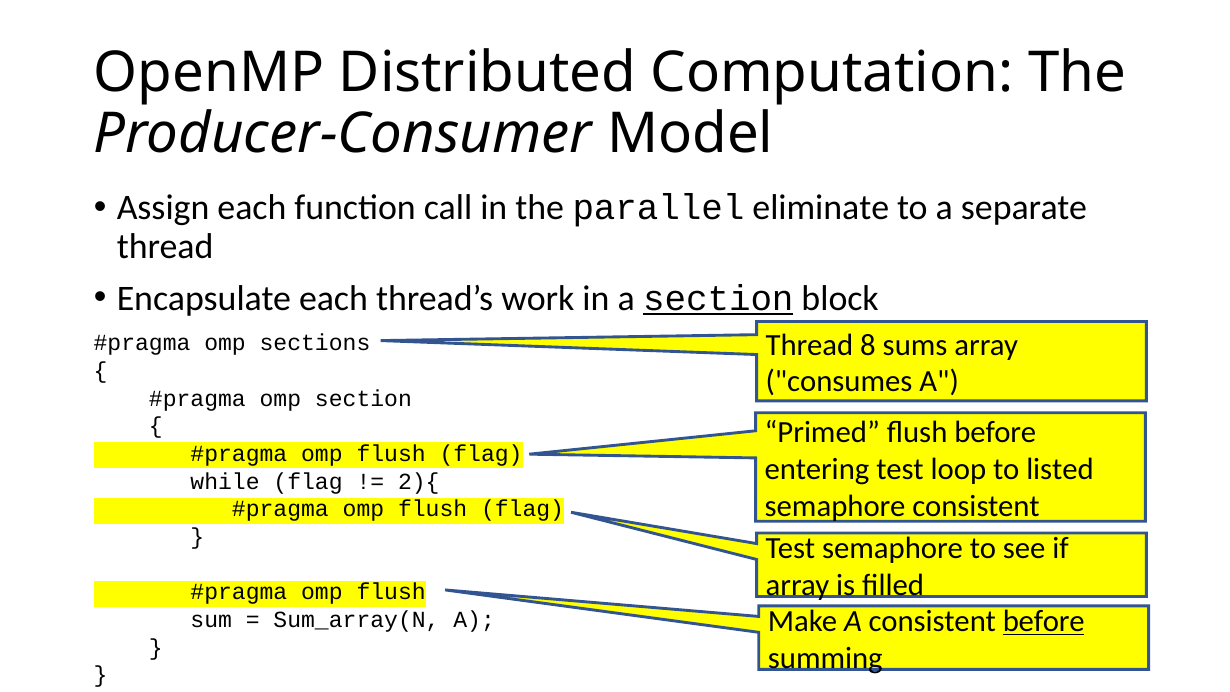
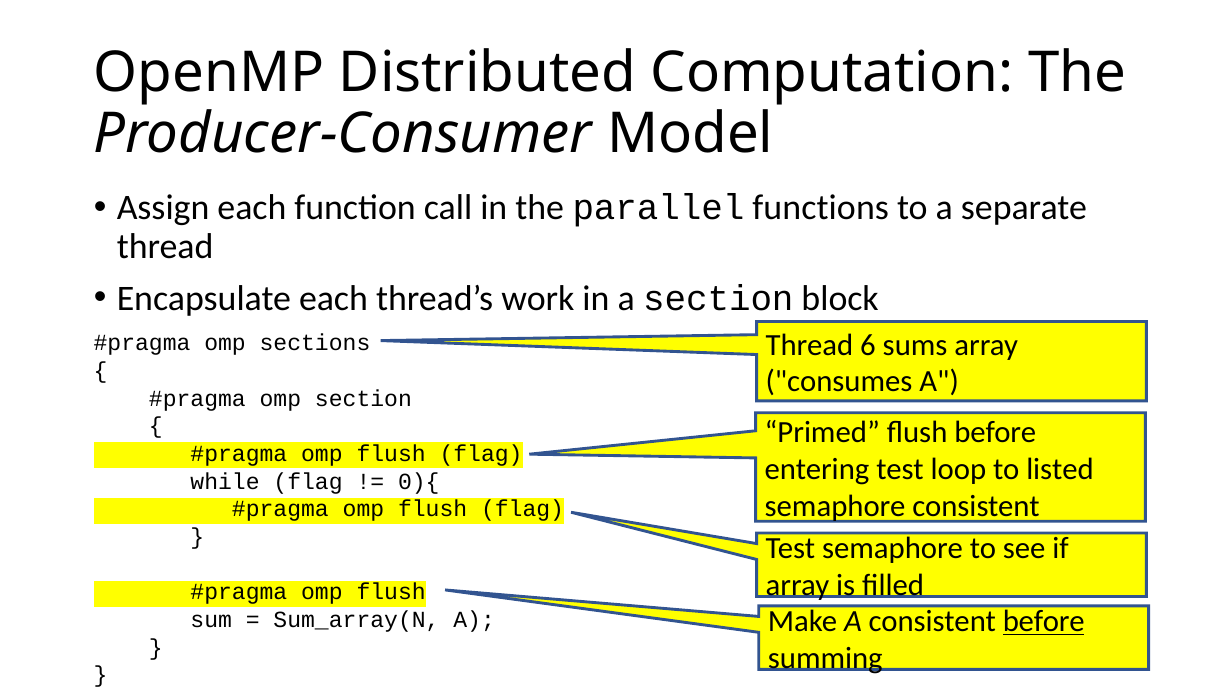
eliminate: eliminate -> functions
section at (718, 298) underline: present -> none
8: 8 -> 6
2){: 2){ -> 0){
